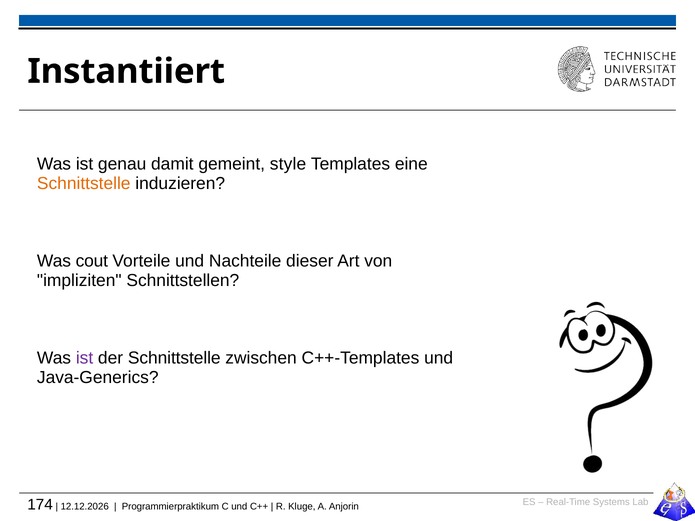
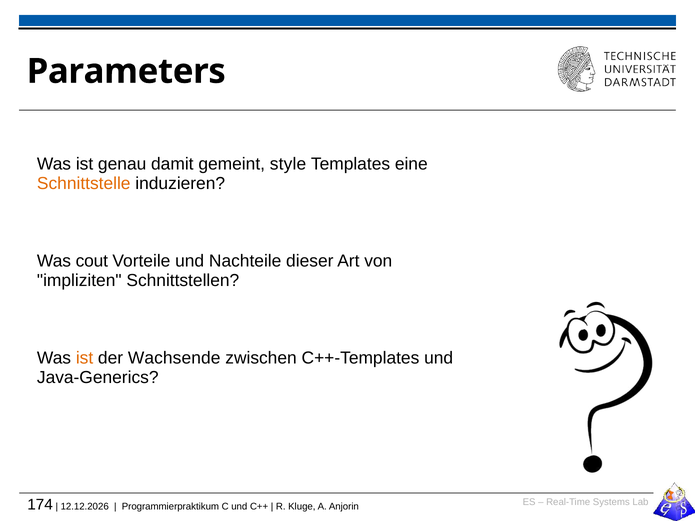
Instantiiert: Instantiiert -> Parameters
ist at (85, 358) colour: purple -> orange
der Schnittstelle: Schnittstelle -> Wachsende
